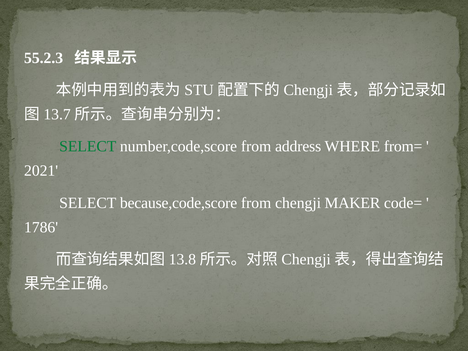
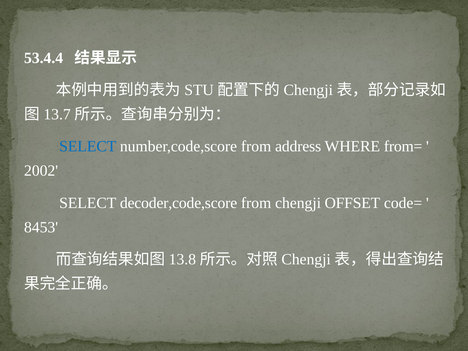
55.2.3: 55.2.3 -> 53.4.4
SELECT at (88, 146) colour: green -> blue
2021: 2021 -> 2002
because,code,score: because,code,score -> decoder,code,score
MAKER: MAKER -> OFFSET
1786: 1786 -> 8453
